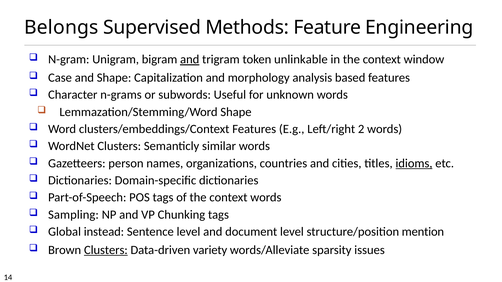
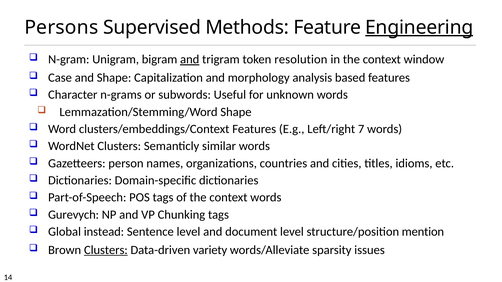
Belongs: Belongs -> Persons
Engineering underline: none -> present
unlinkable: unlinkable -> resolution
2: 2 -> 7
idioms underline: present -> none
Sampling: Sampling -> Gurevych
